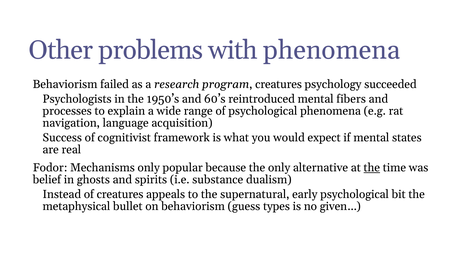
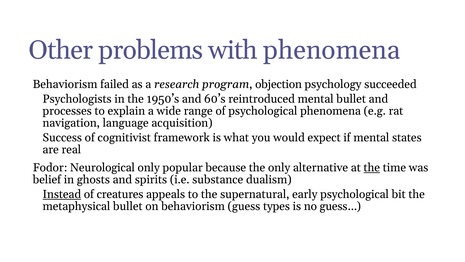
program creatures: creatures -> objection
mental fibers: fibers -> bullet
Mechanisms: Mechanisms -> Neurological
Instead underline: none -> present
given…: given… -> guess…
